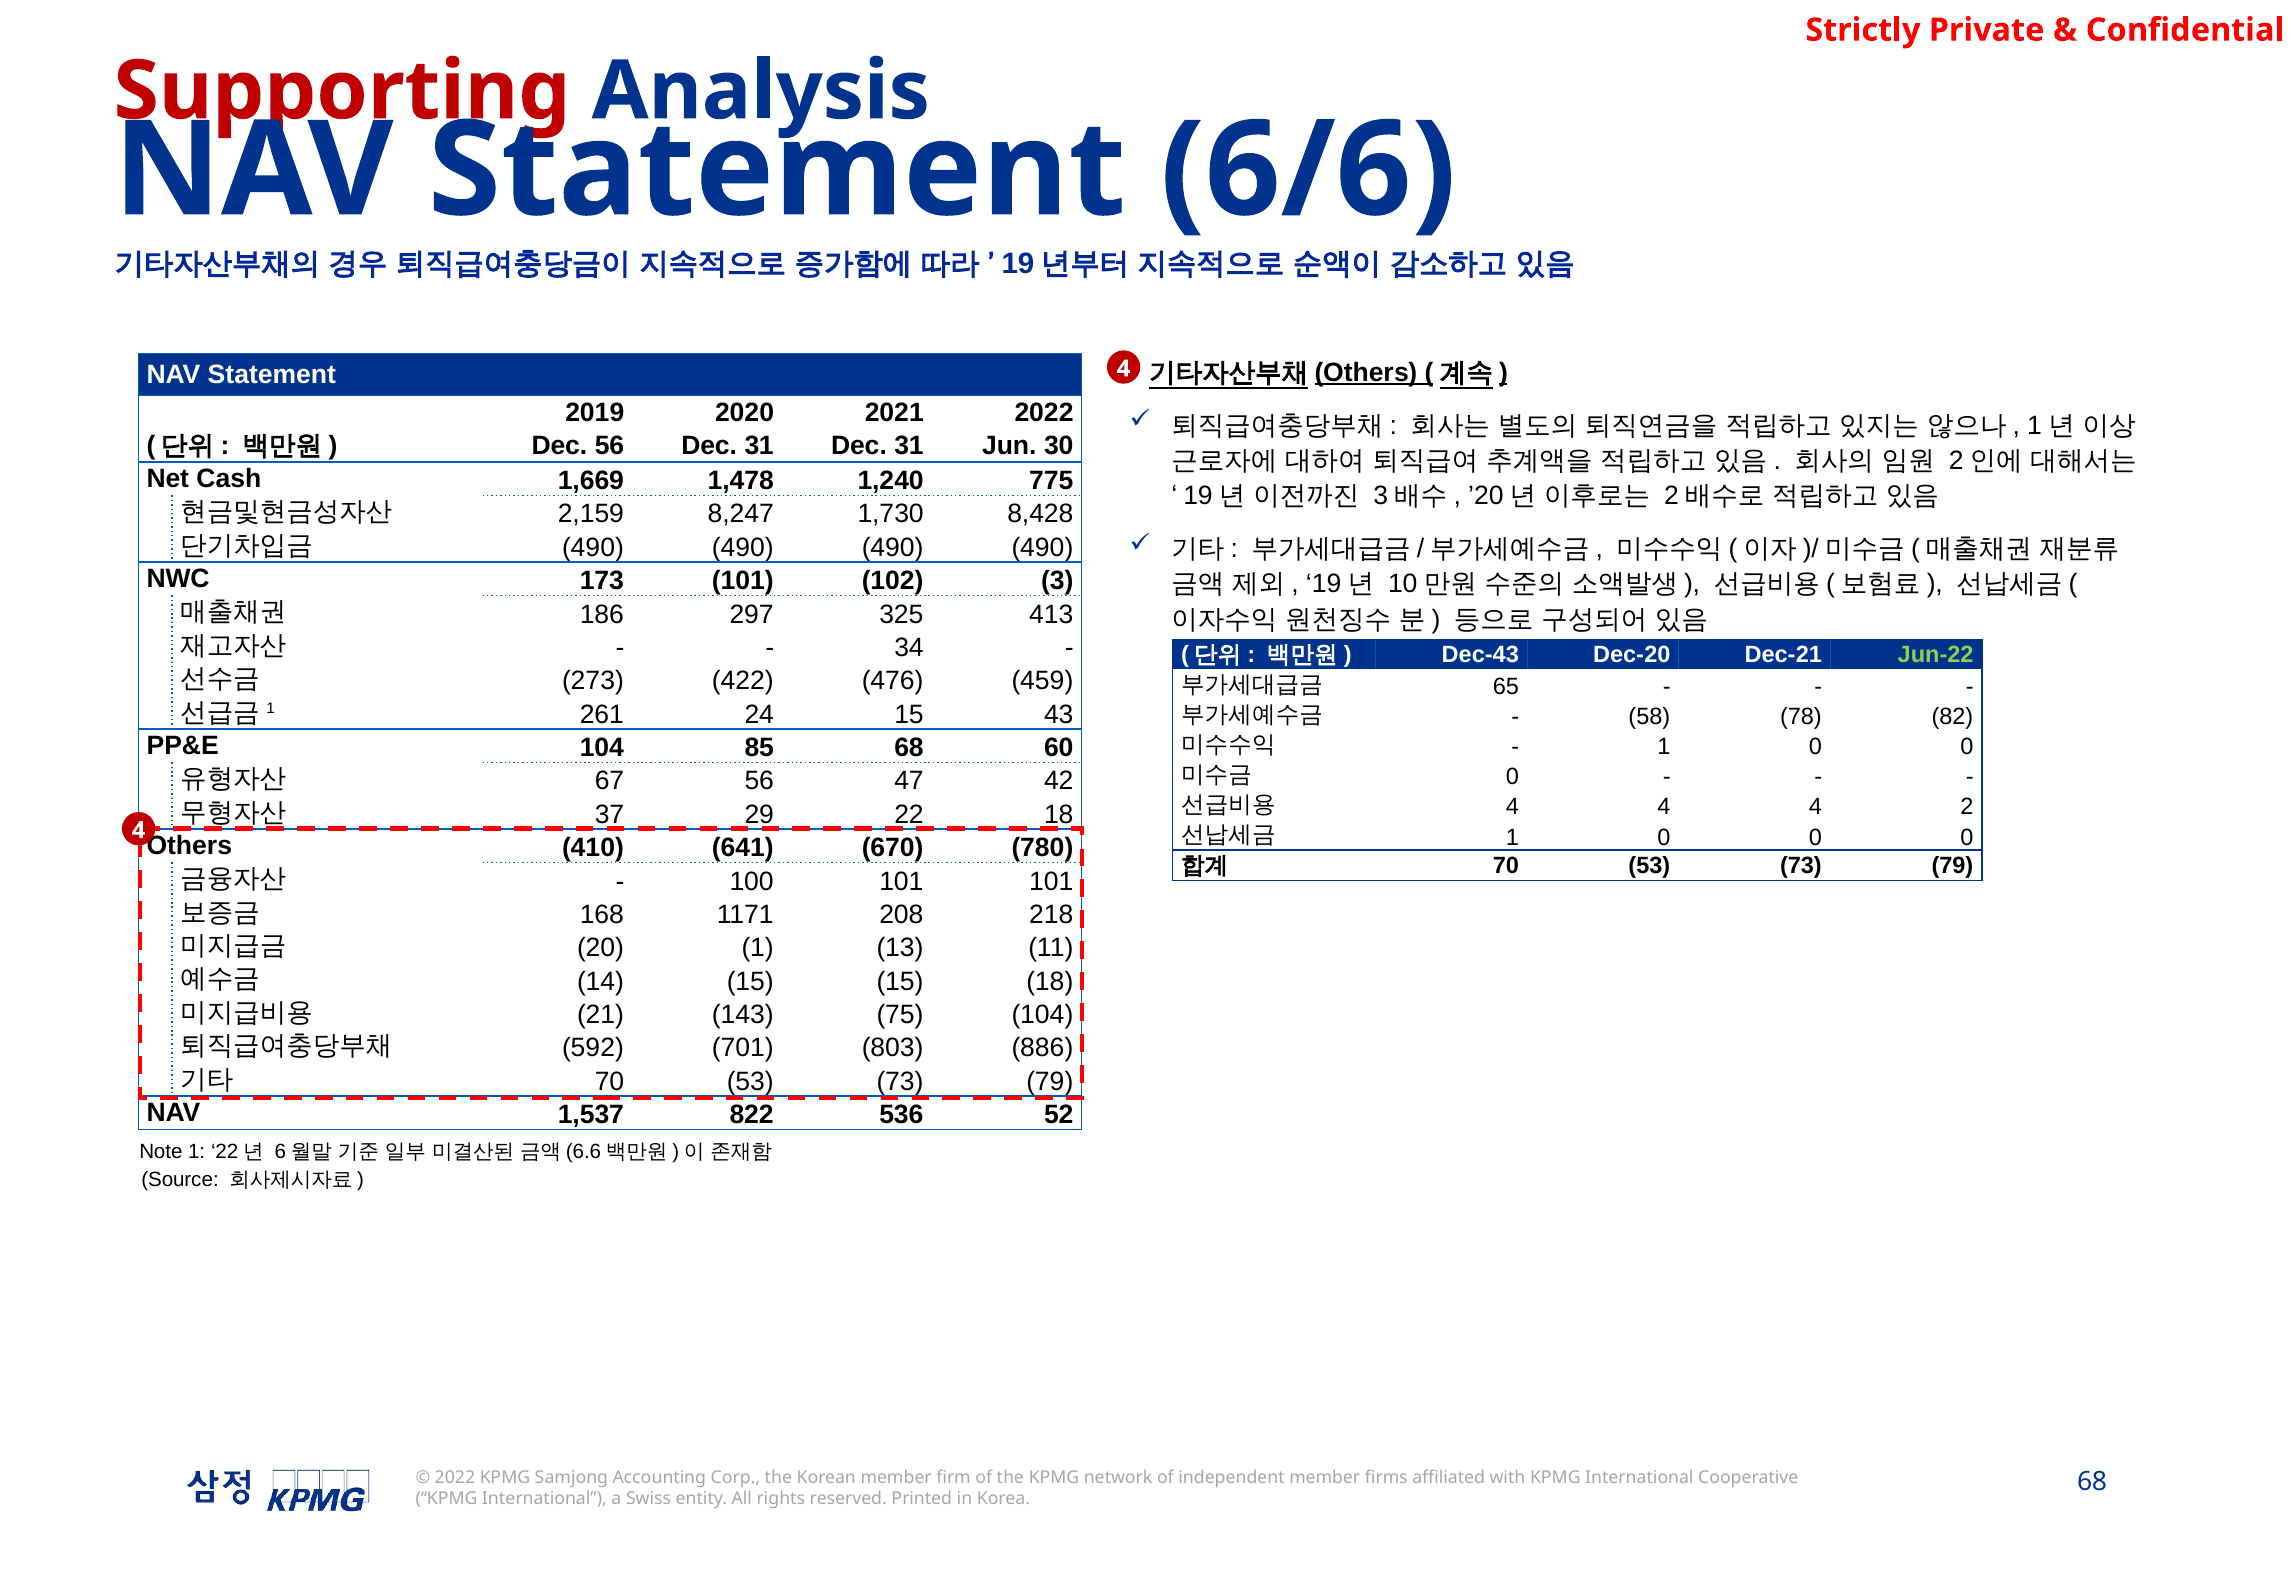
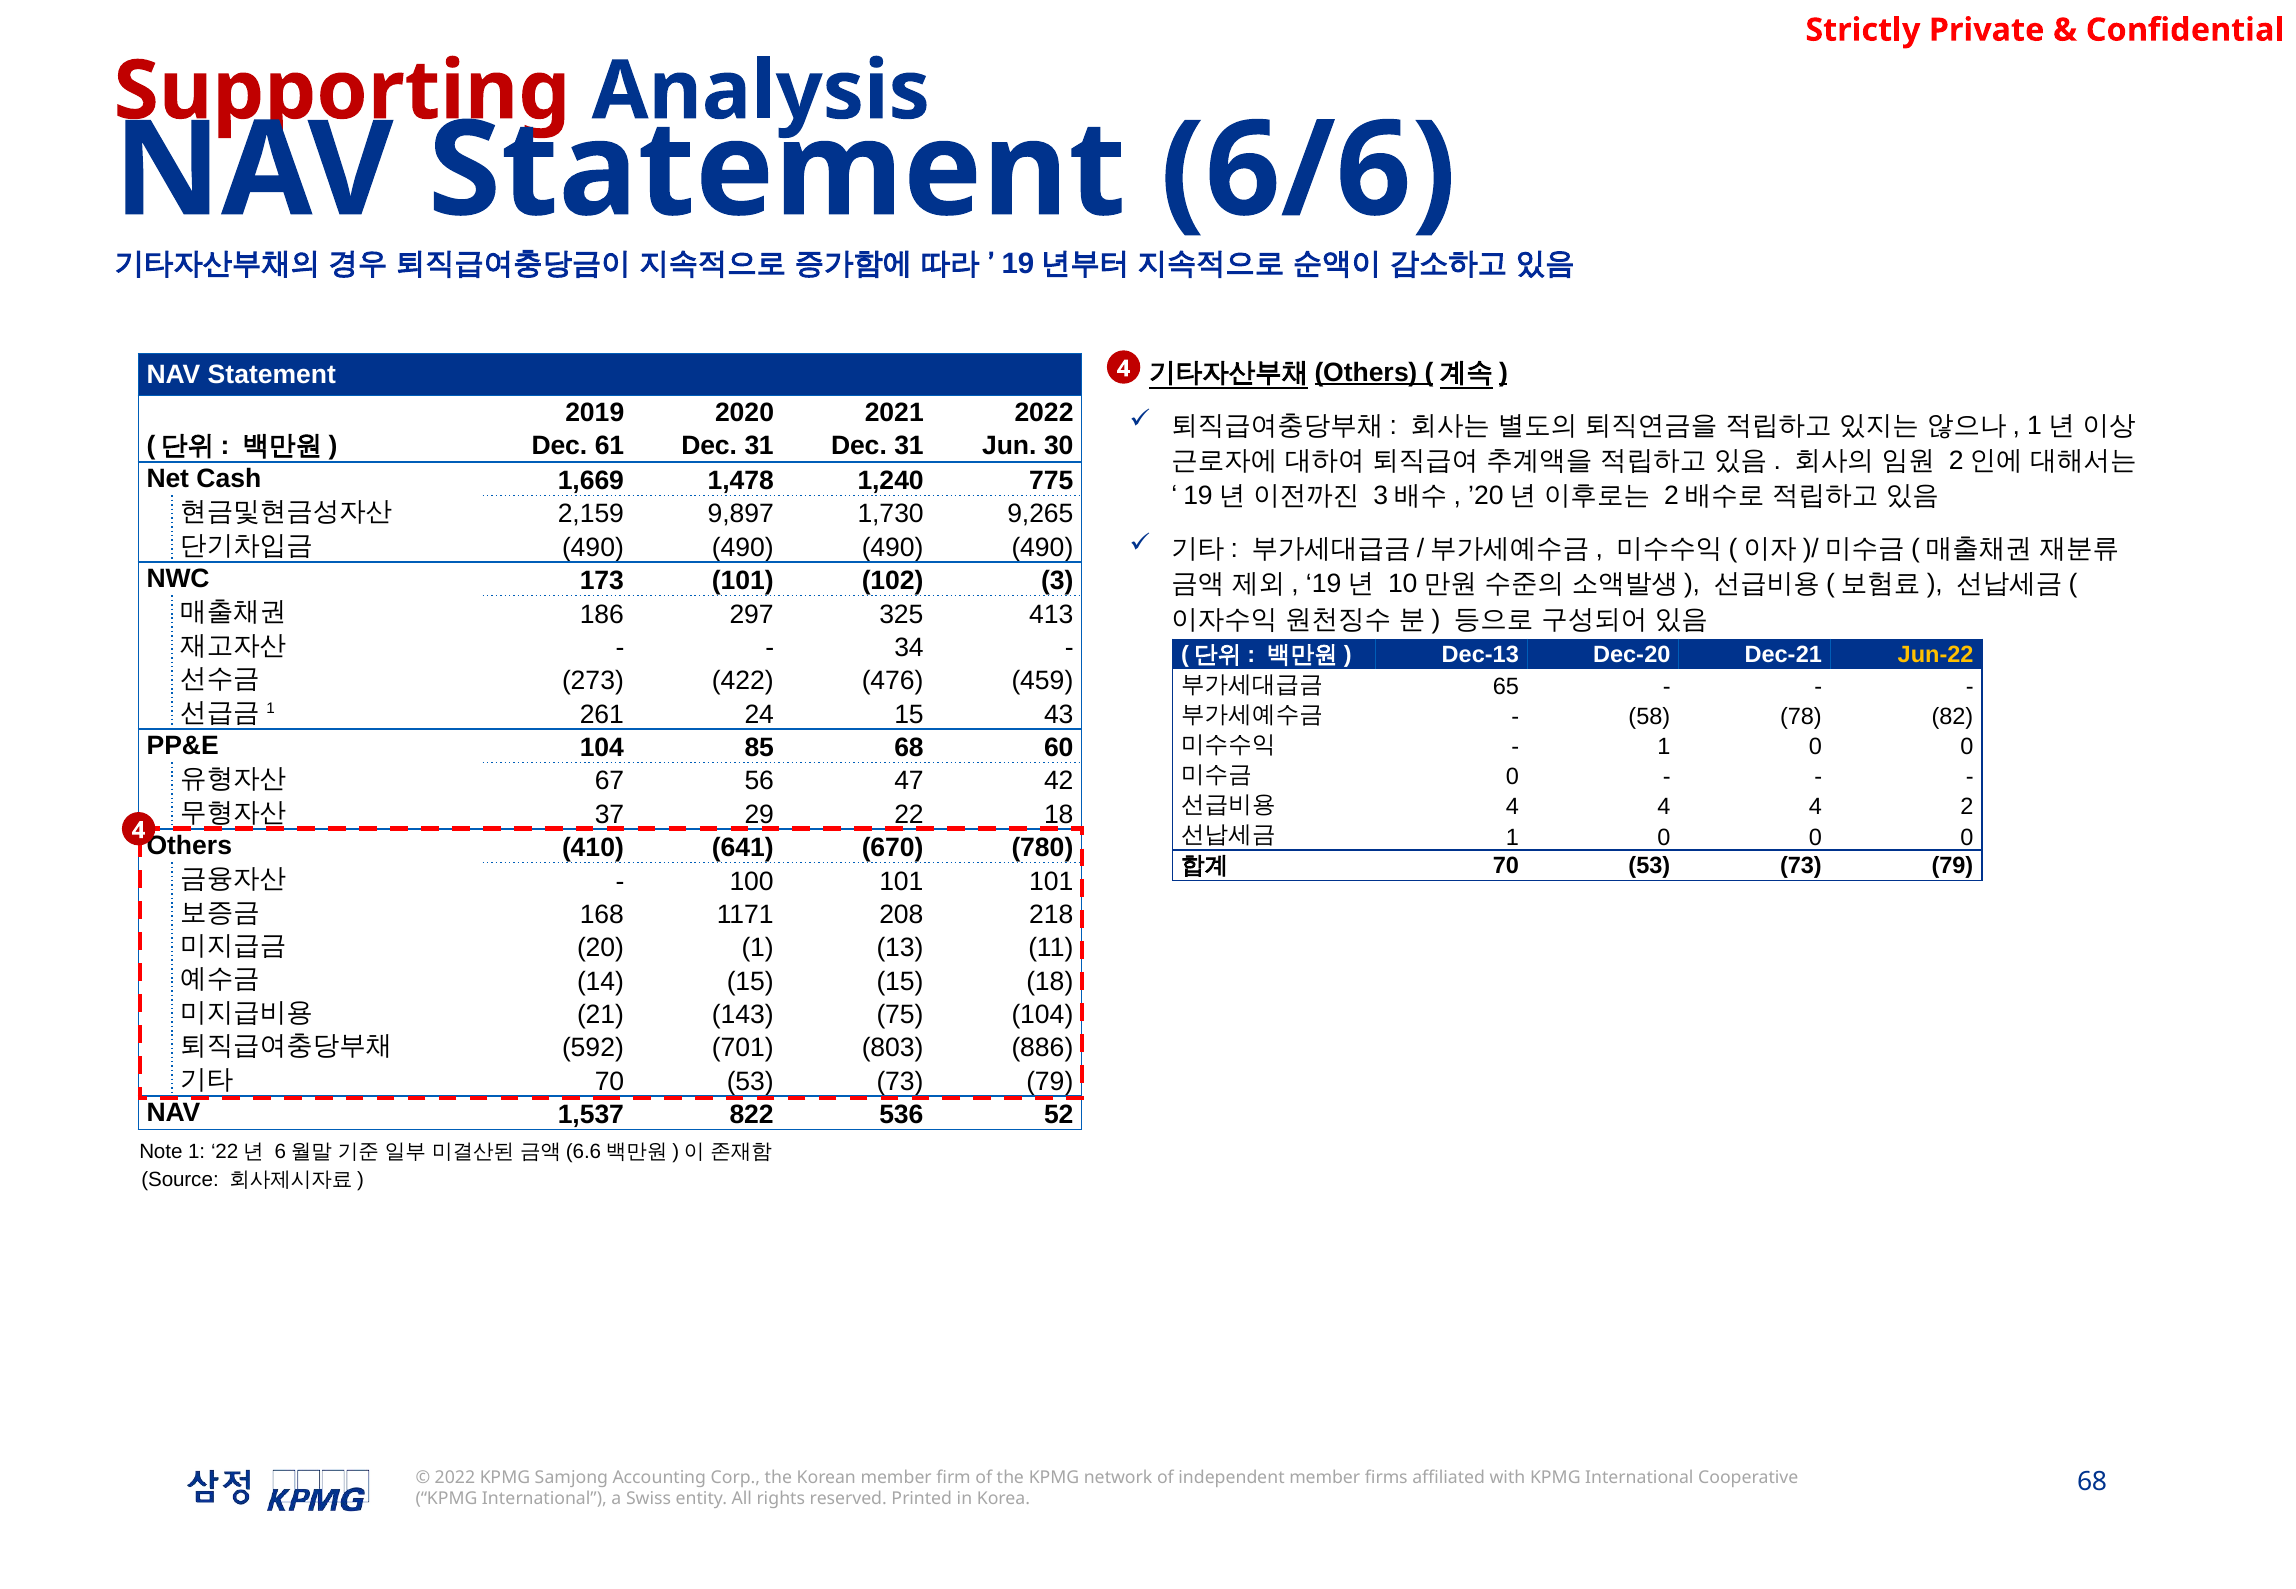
Dec 56: 56 -> 61
8,247: 8,247 -> 9,897
8,428: 8,428 -> 9,265
Dec-43: Dec-43 -> Dec-13
Jun-22 colour: light green -> yellow
